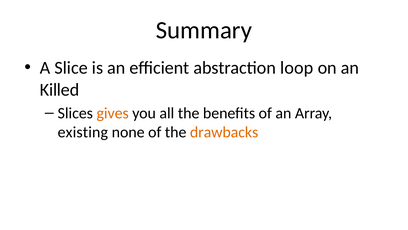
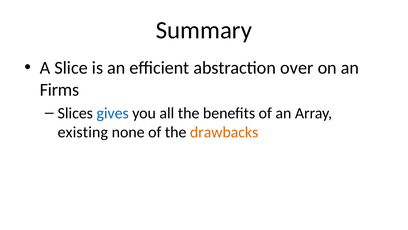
loop: loop -> over
Killed: Killed -> Firms
gives colour: orange -> blue
